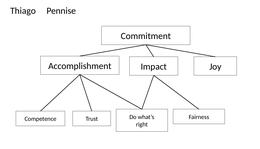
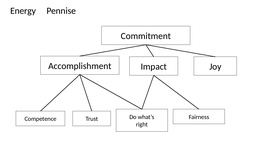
Thiago: Thiago -> Energy
